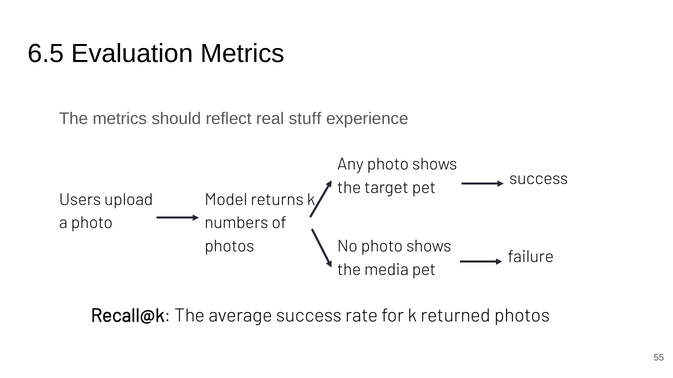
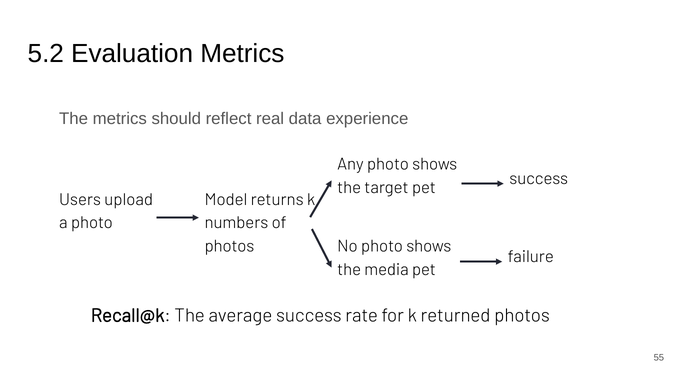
6.5: 6.5 -> 5.2
stuff: stuff -> data
